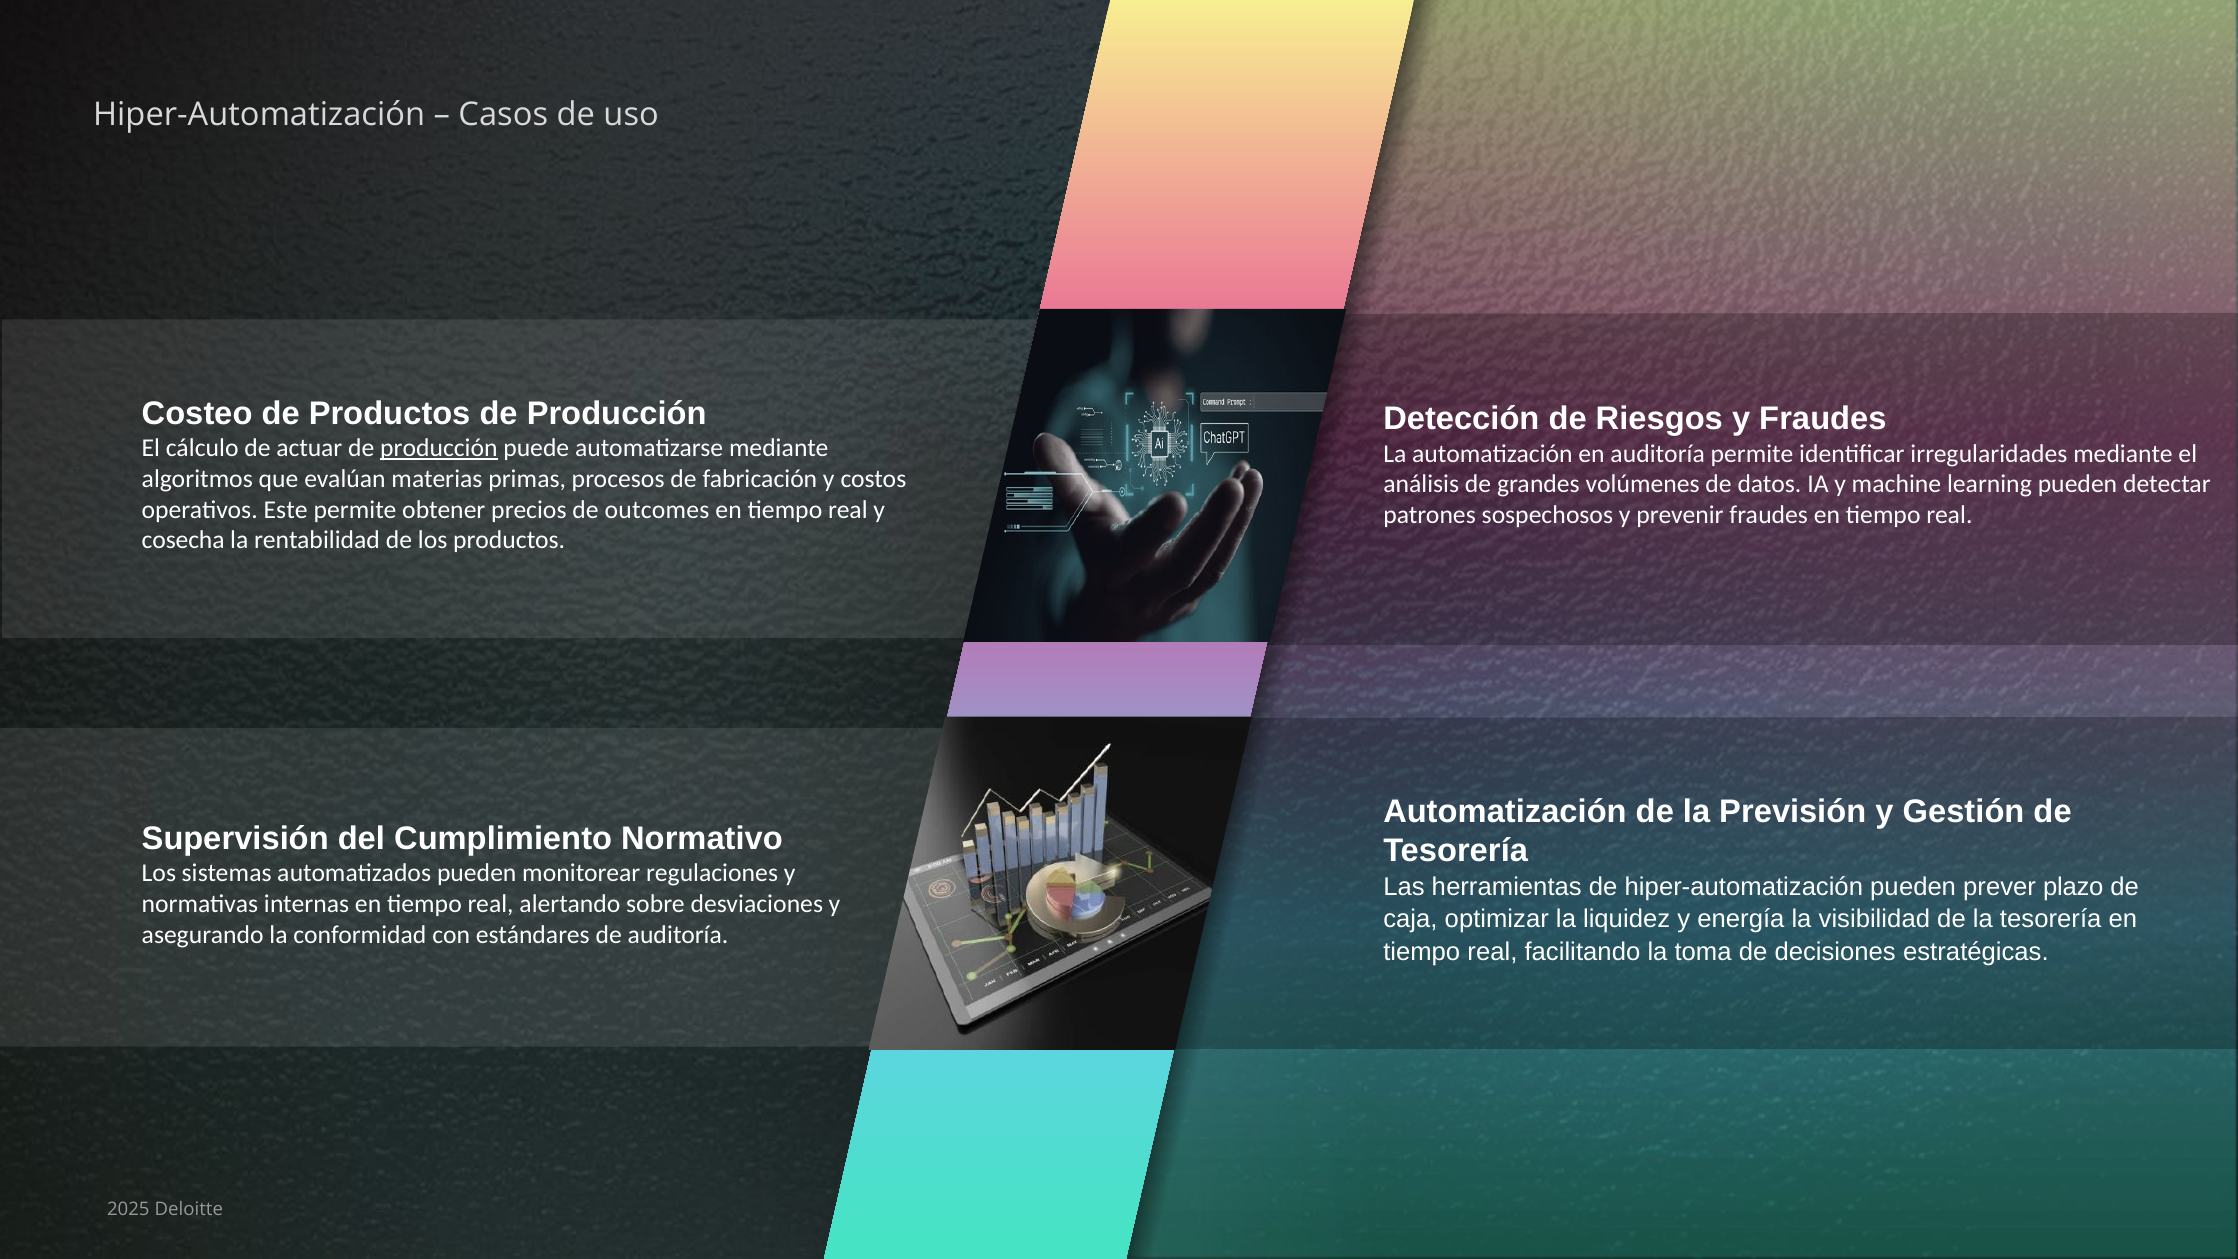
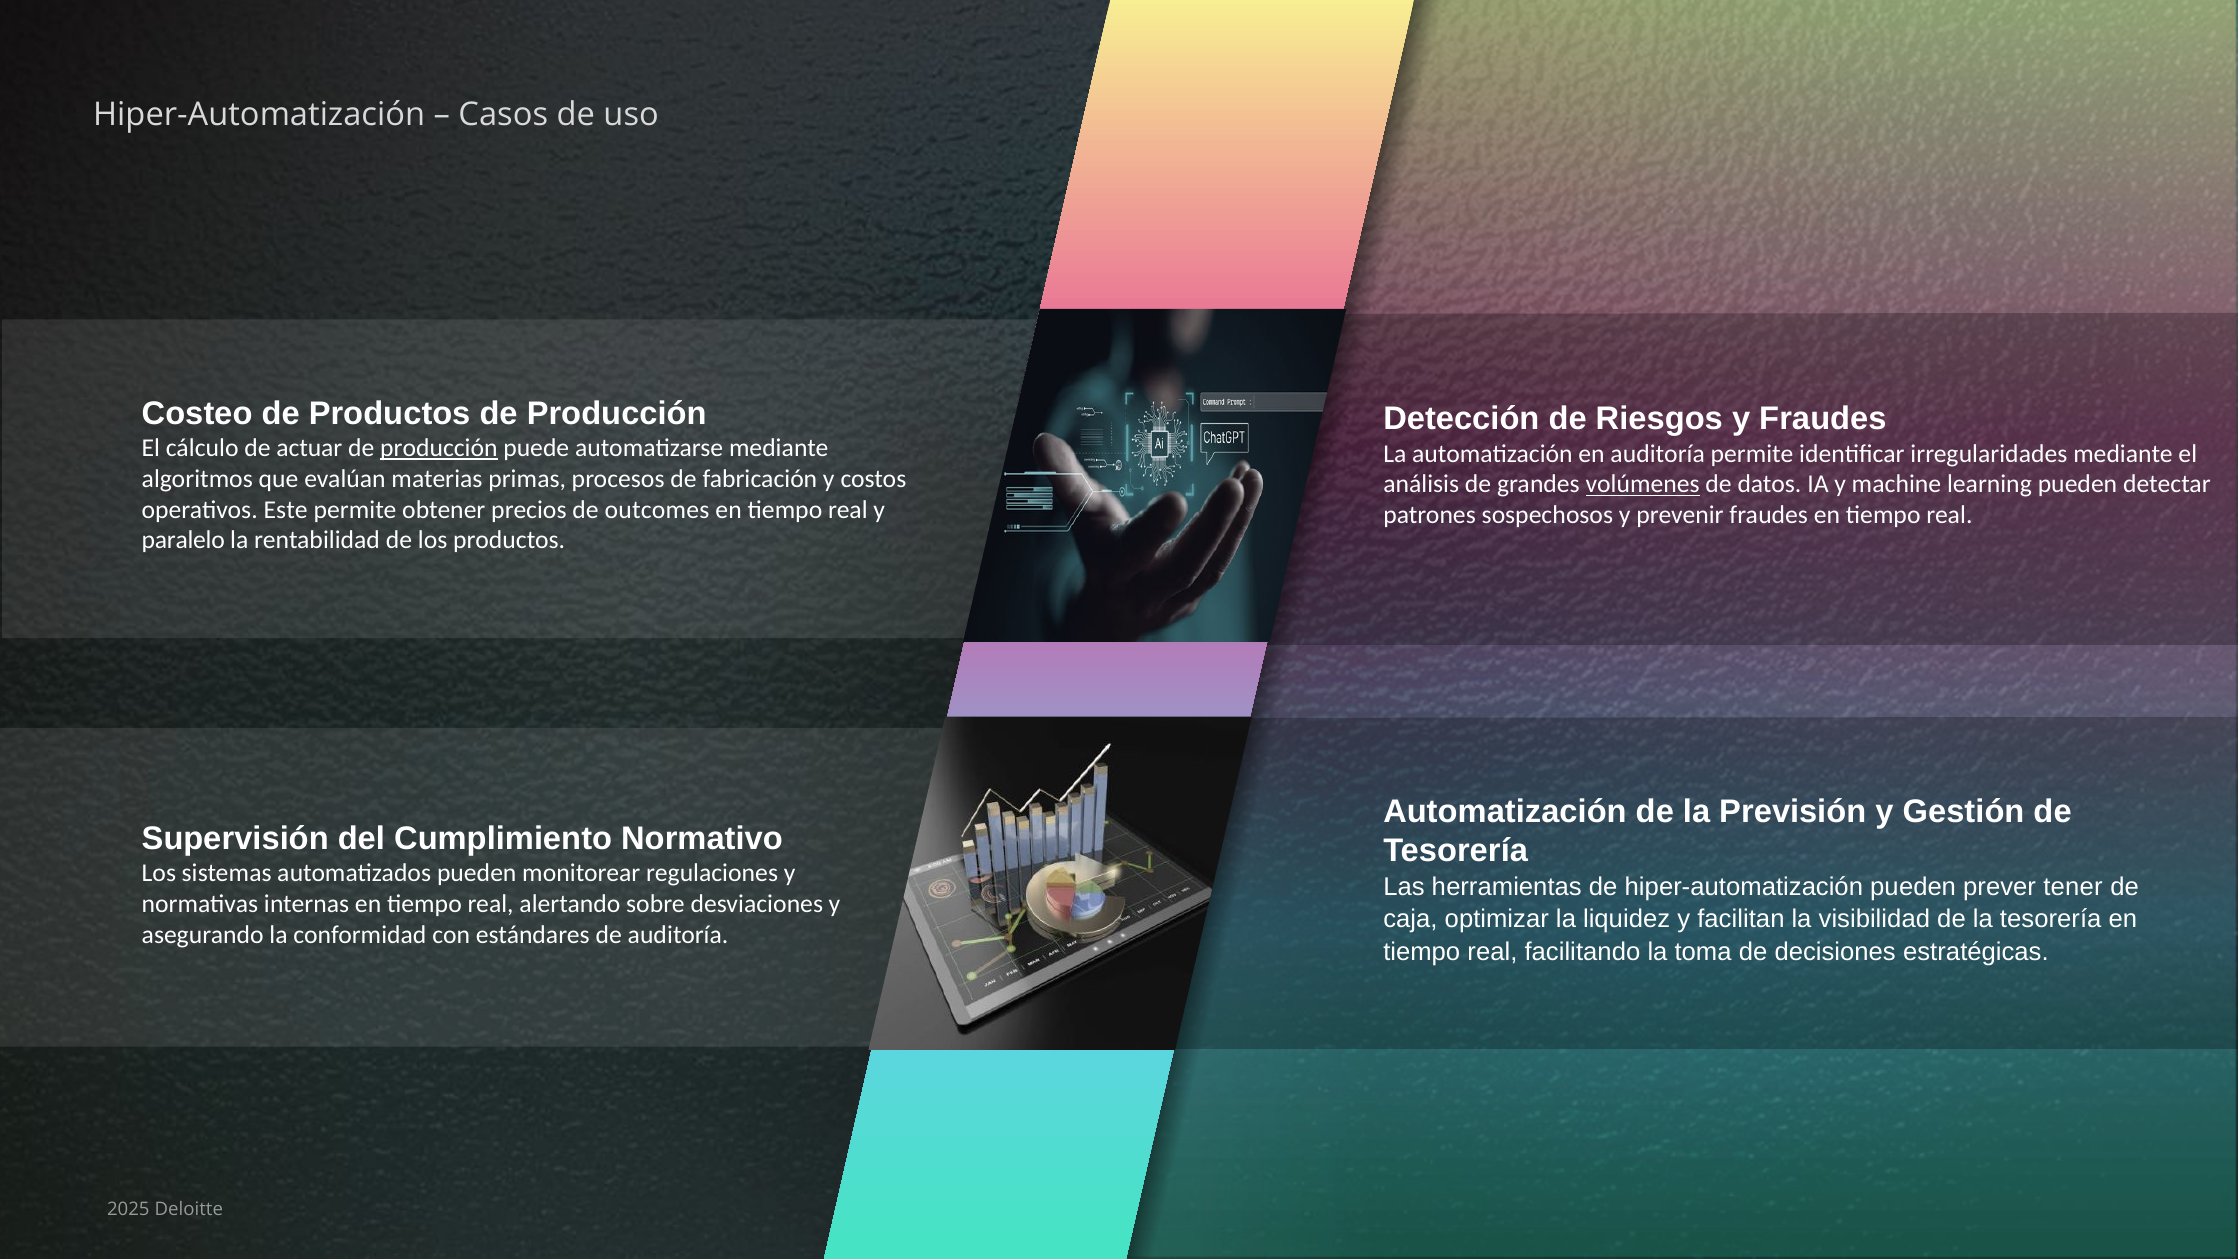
volúmenes underline: none -> present
cosecha: cosecha -> paralelo
plazo: plazo -> tener
energía: energía -> facilitan
